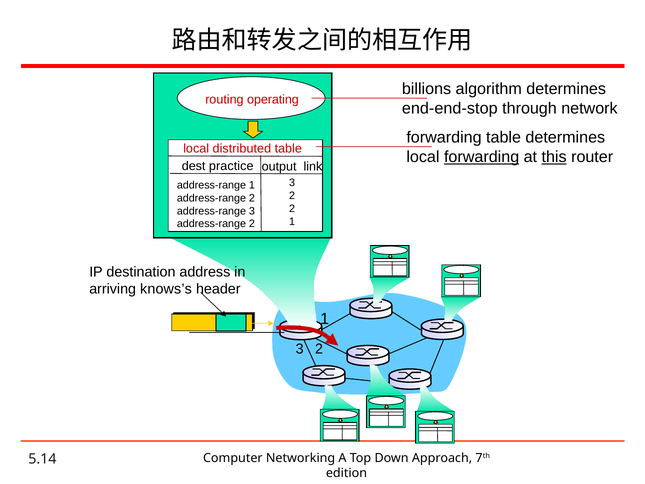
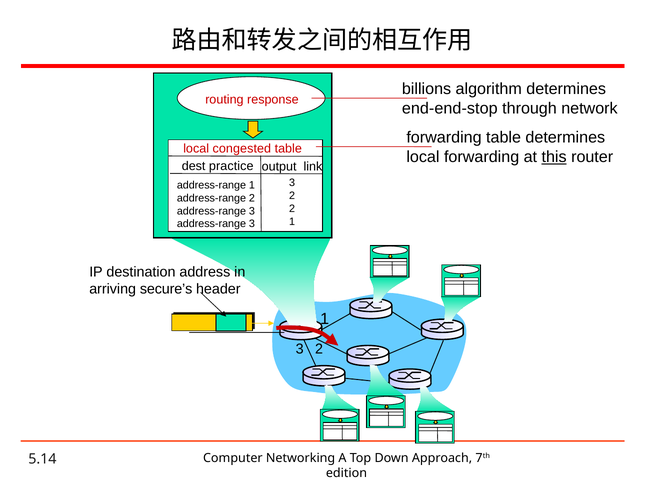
operating: operating -> response
distributed: distributed -> congested
forwarding at (482, 157) underline: present -> none
2 at (252, 224): 2 -> 3
knows’s: knows’s -> secure’s
